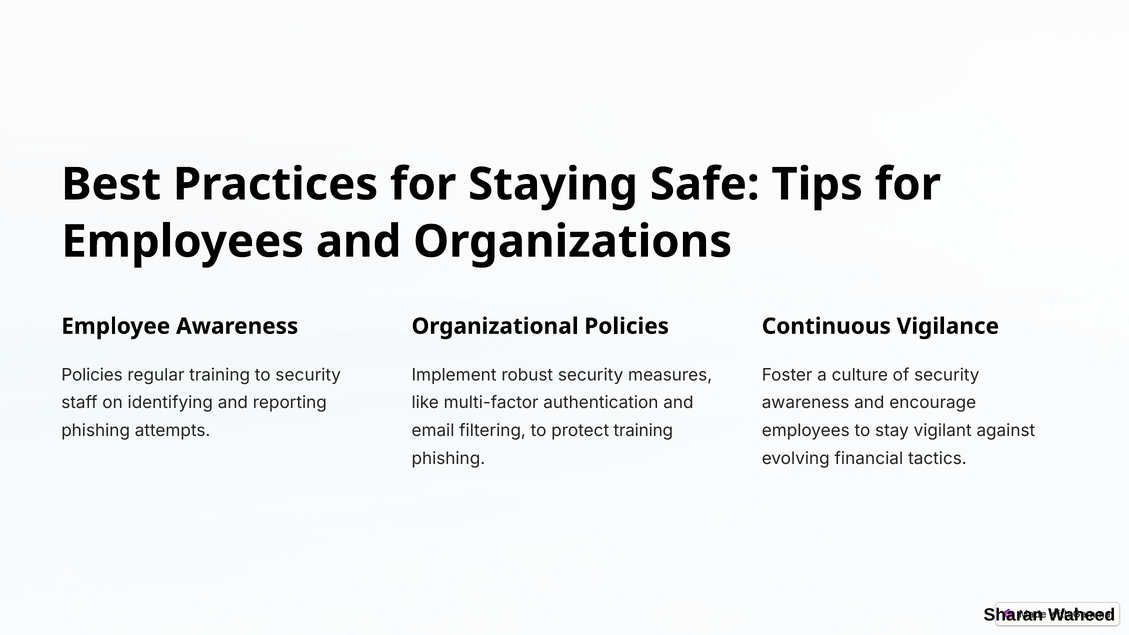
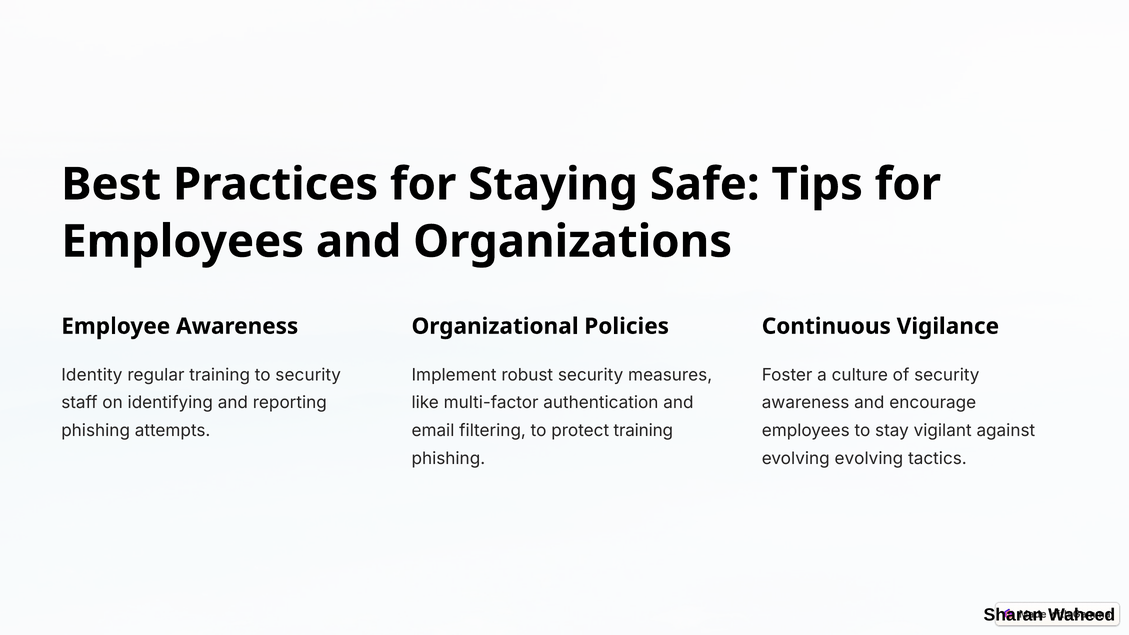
Policies at (92, 375): Policies -> Identity
evolving financial: financial -> evolving
